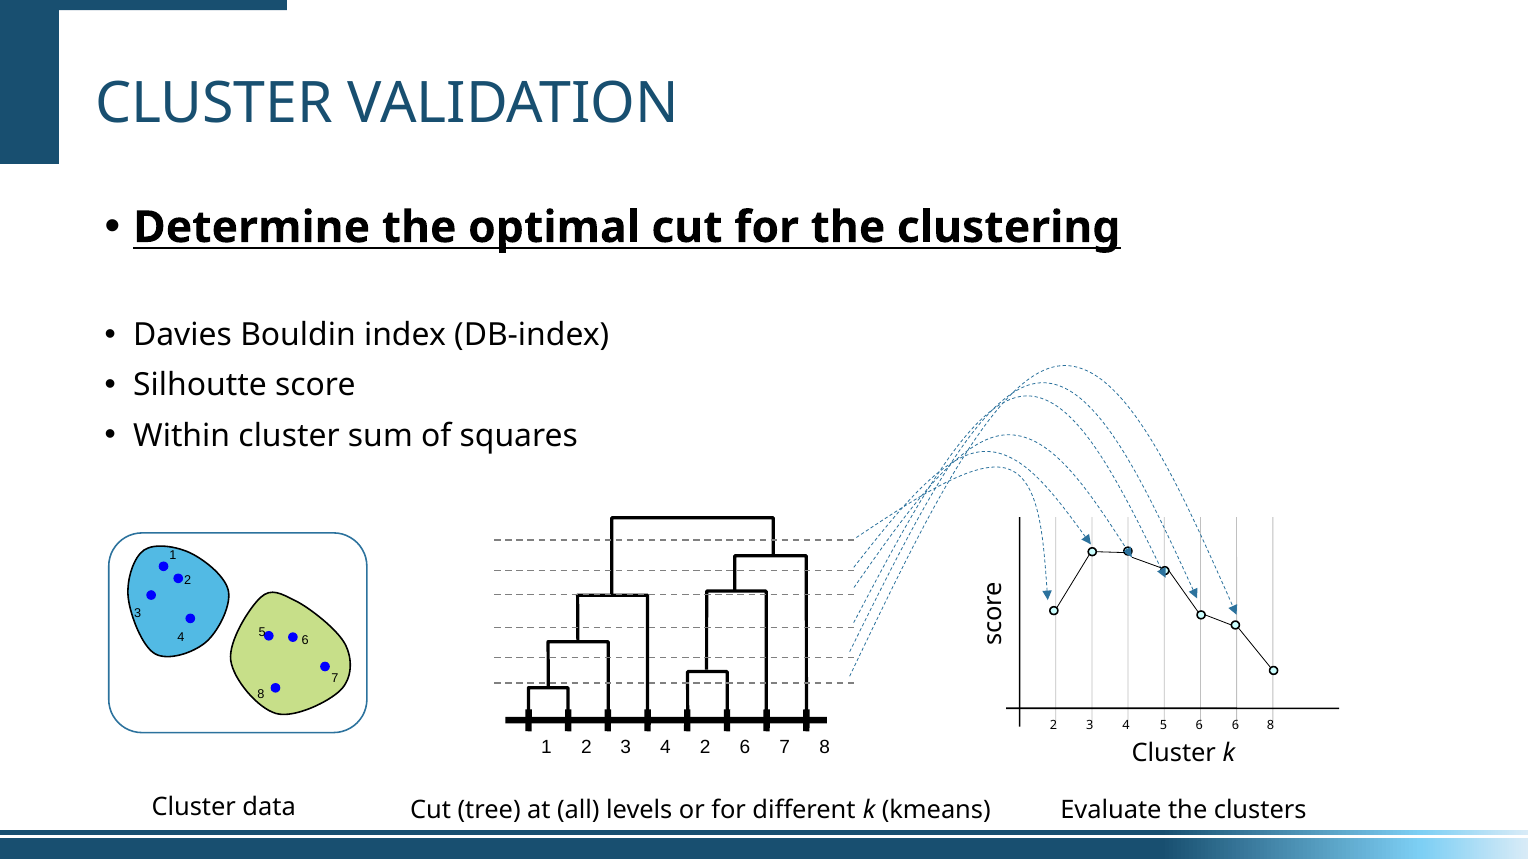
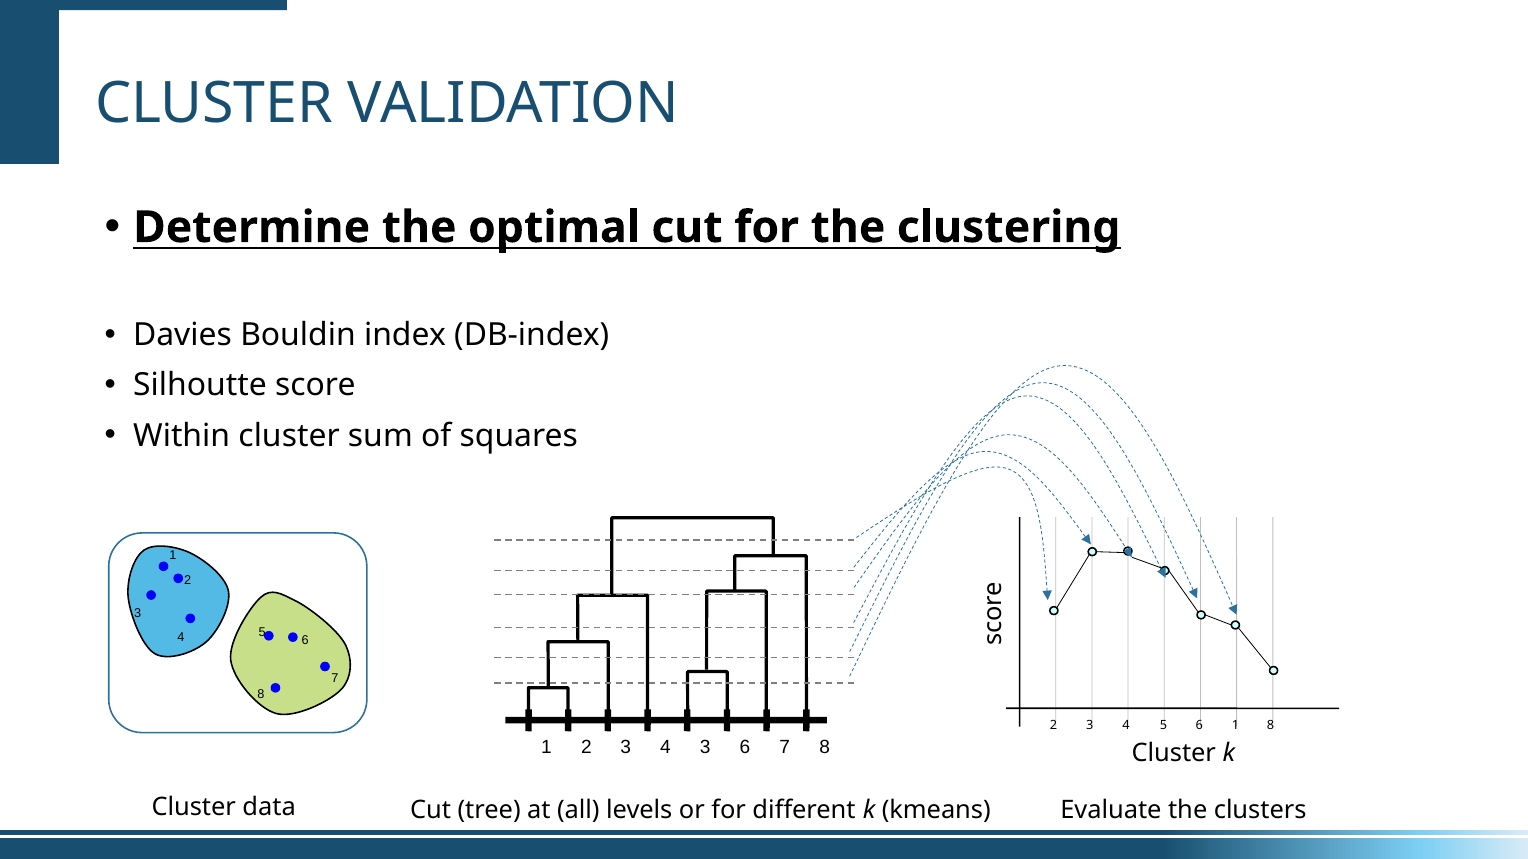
6 6: 6 -> 1
3 4 2: 2 -> 3
